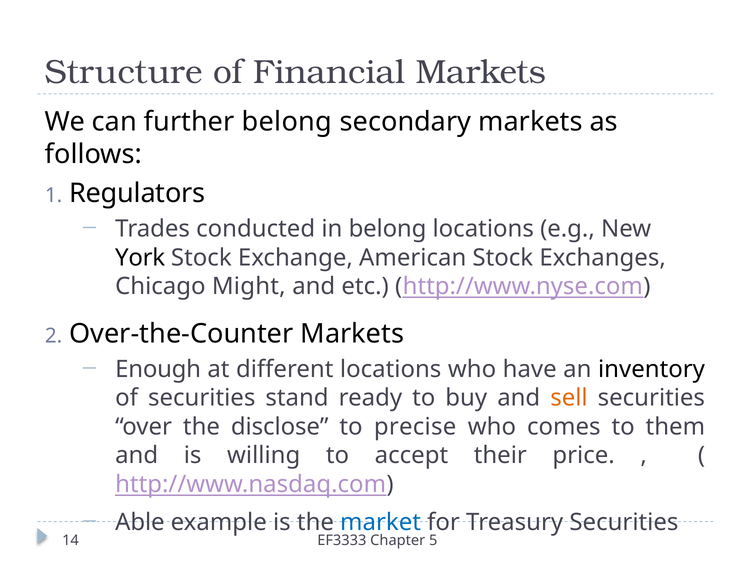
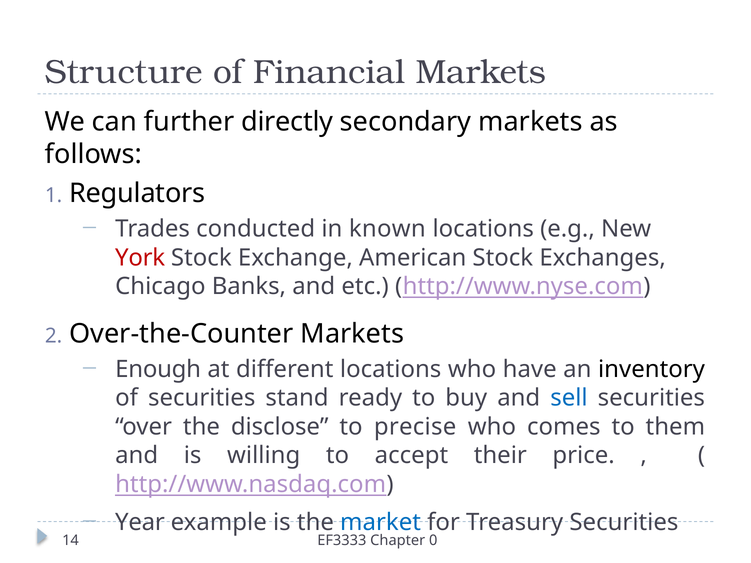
further belong: belong -> directly
in belong: belong -> known
York colour: black -> red
Might: Might -> Banks
sell colour: orange -> blue
Able: Able -> Year
5: 5 -> 0
